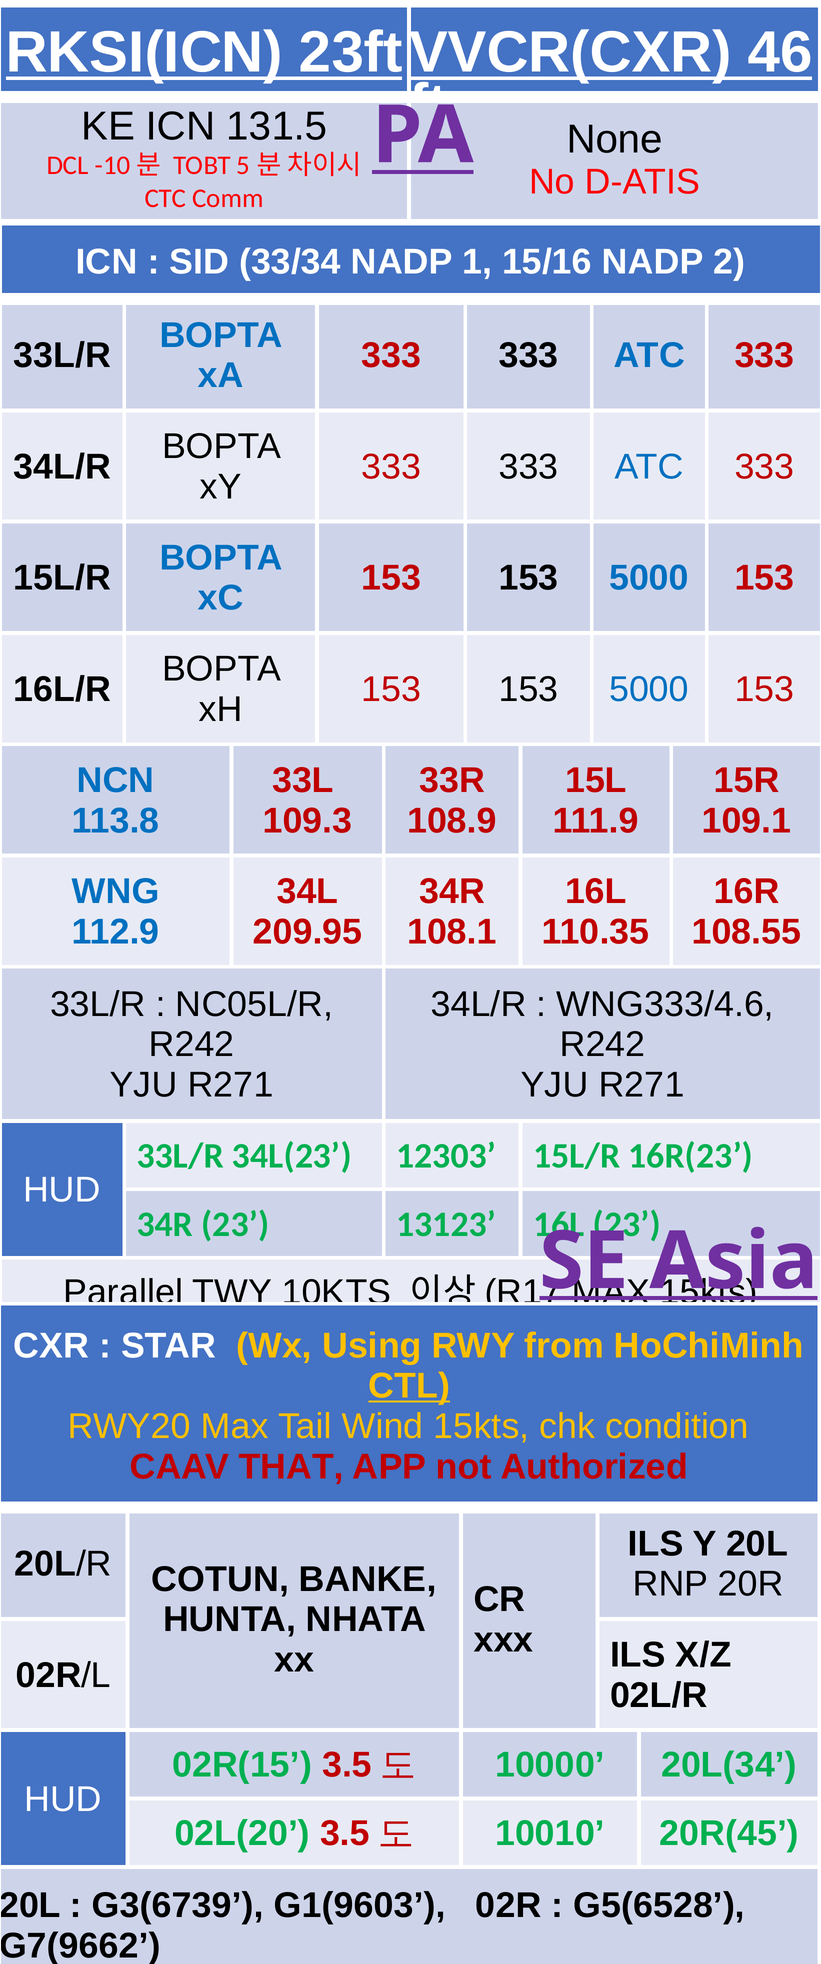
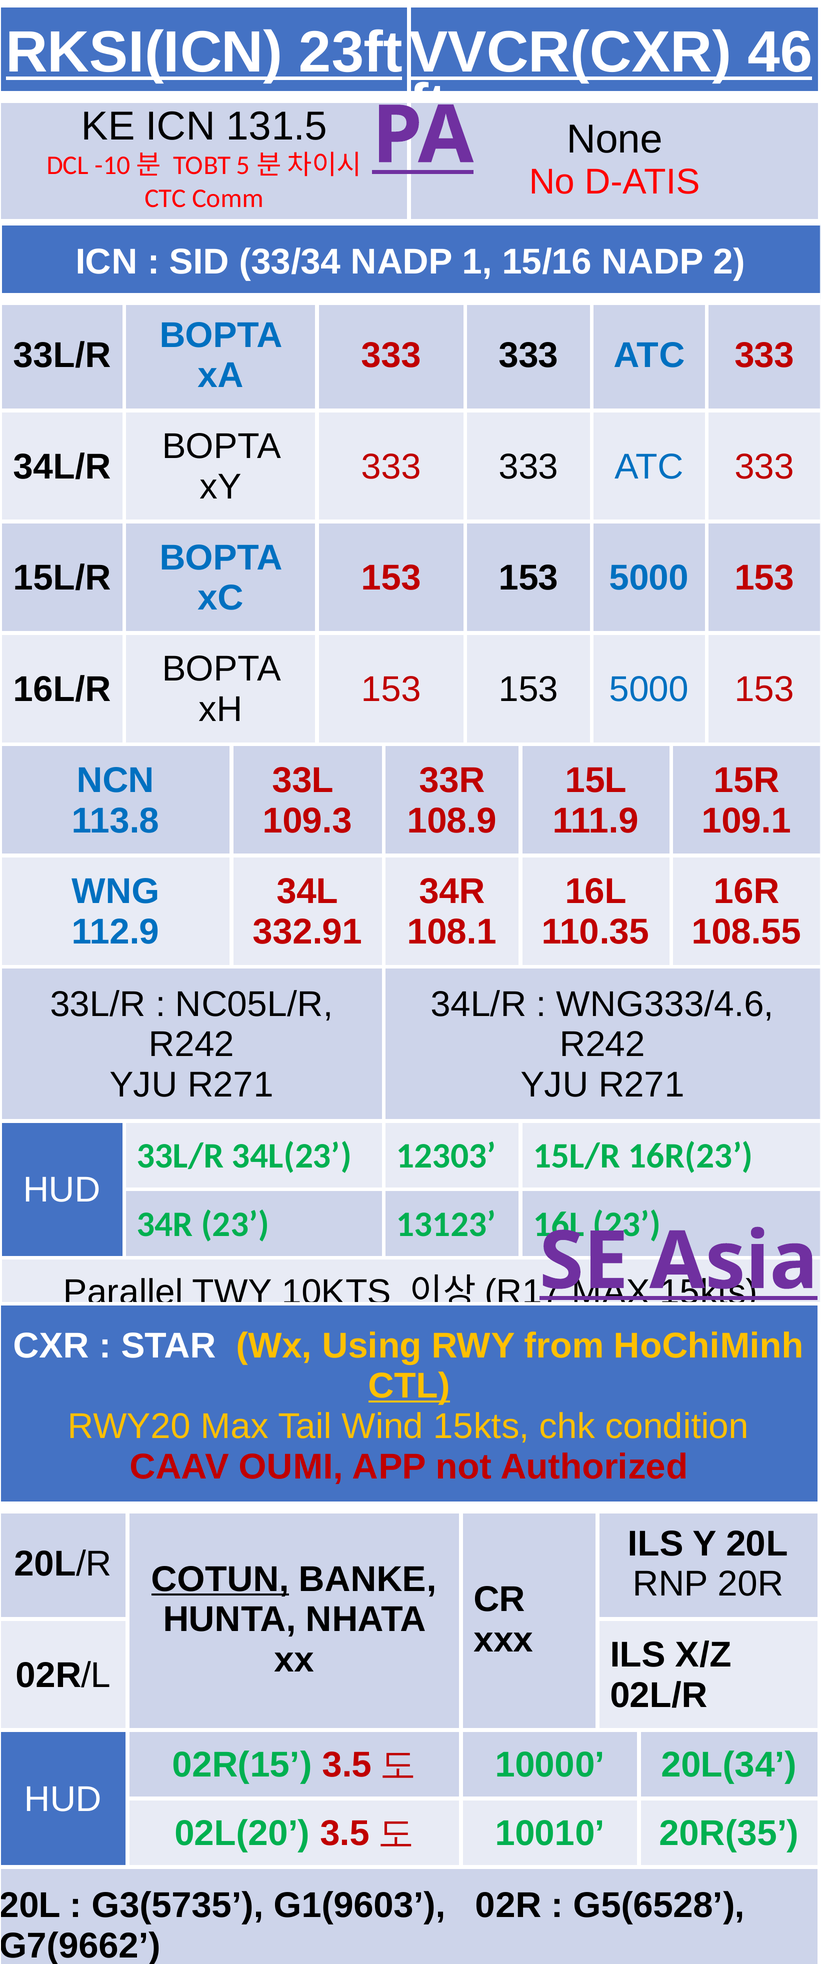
209.95: 209.95 -> 332.91
THAT: THAT -> OUMI
COTUN underline: none -> present
20R(45: 20R(45 -> 20R(35
G3(6739: G3(6739 -> G3(5735
